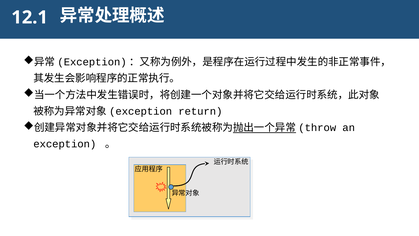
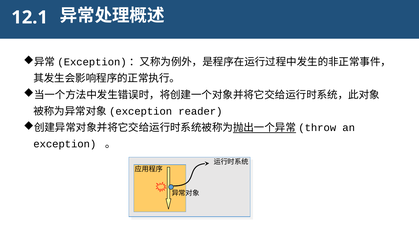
return: return -> reader
